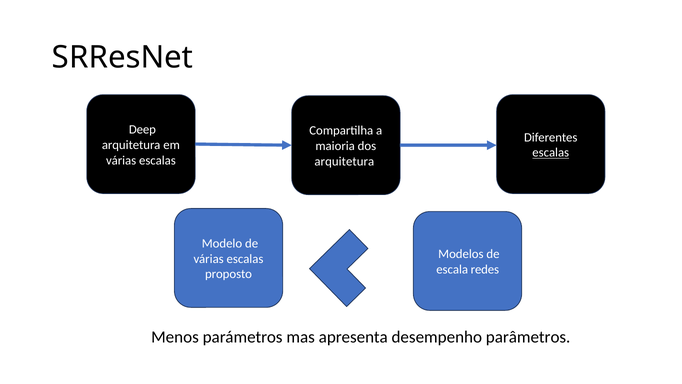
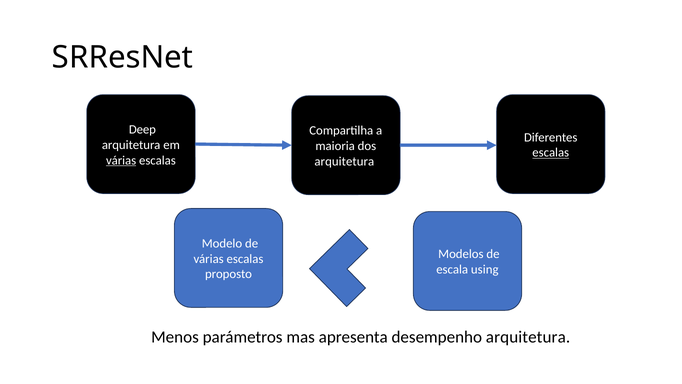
várias at (121, 160) underline: none -> present
redes: redes -> using
desempenho parâmetros: parâmetros -> arquitetura
